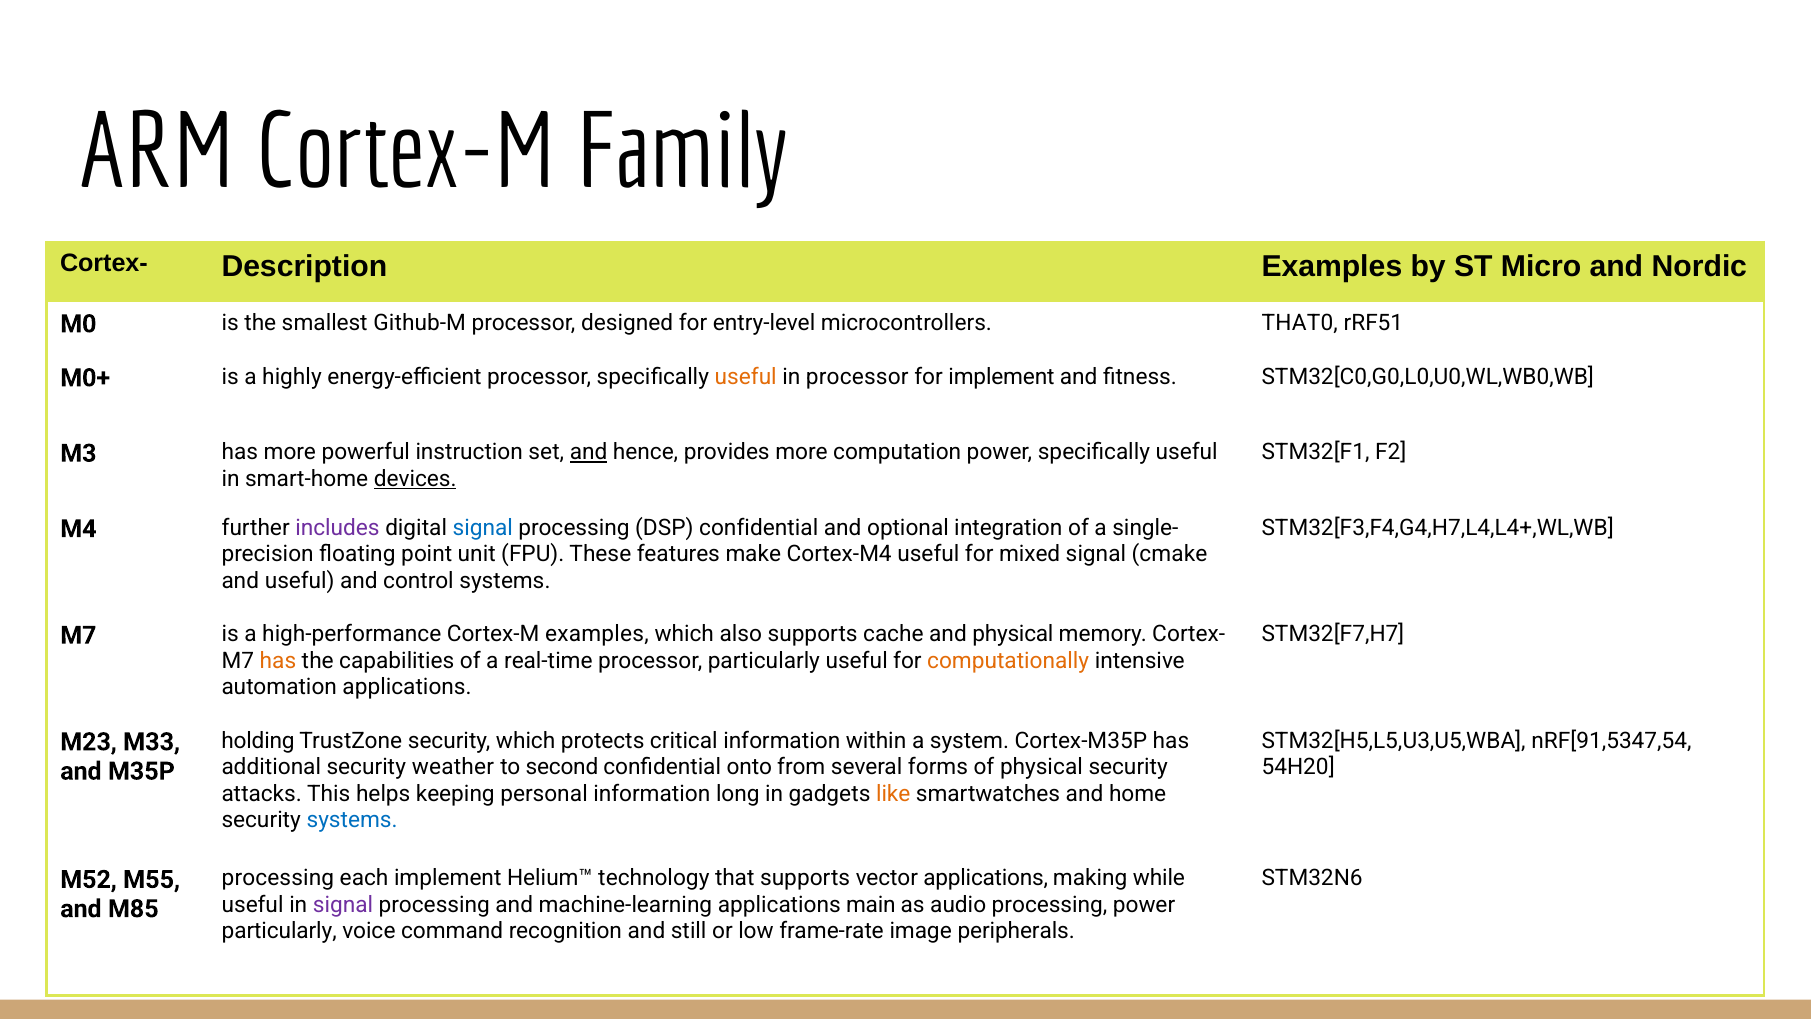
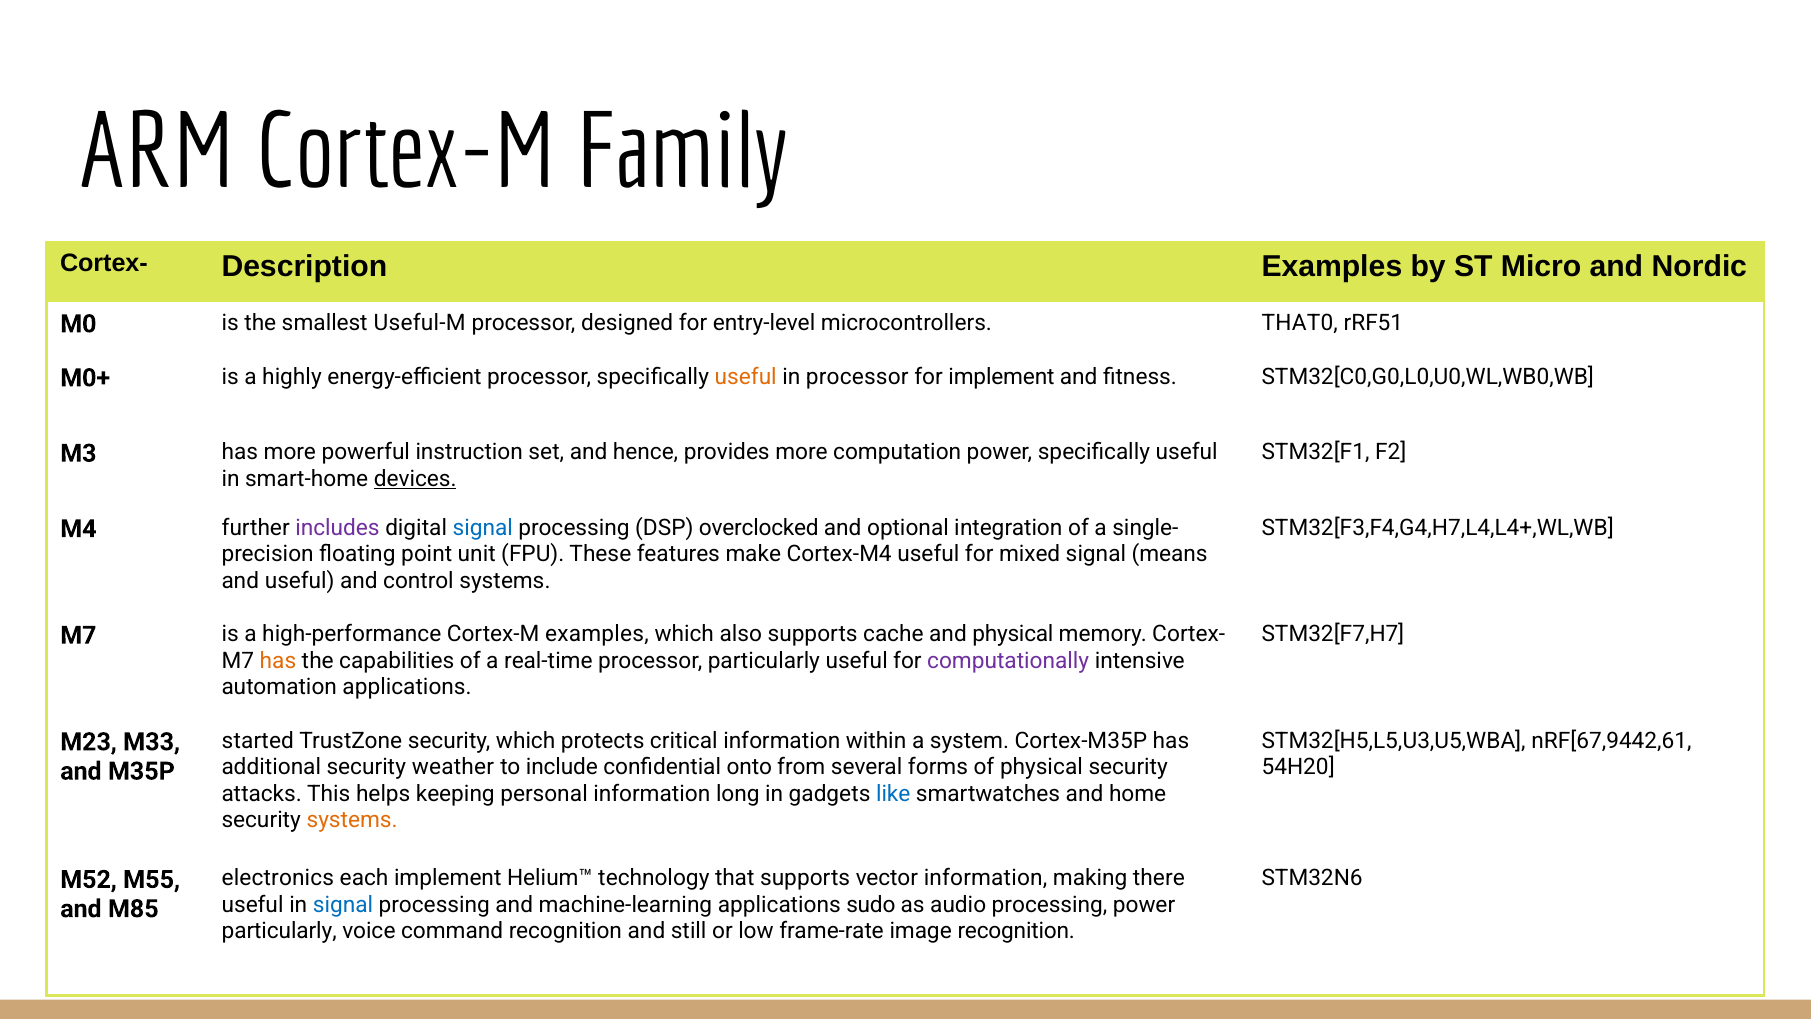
Github-M: Github-M -> Useful-M
and at (589, 452) underline: present -> none
DSP confidential: confidential -> overclocked
cmake: cmake -> means
computationally colour: orange -> purple
holding: holding -> started
nRF[91,5347,54: nRF[91,5347,54 -> nRF[67,9442,61
second: second -> include
like colour: orange -> blue
systems at (352, 820) colour: blue -> orange
processing at (278, 878): processing -> electronics
vector applications: applications -> information
while: while -> there
signal at (343, 905) colour: purple -> blue
main: main -> sudo
image peripherals: peripherals -> recognition
